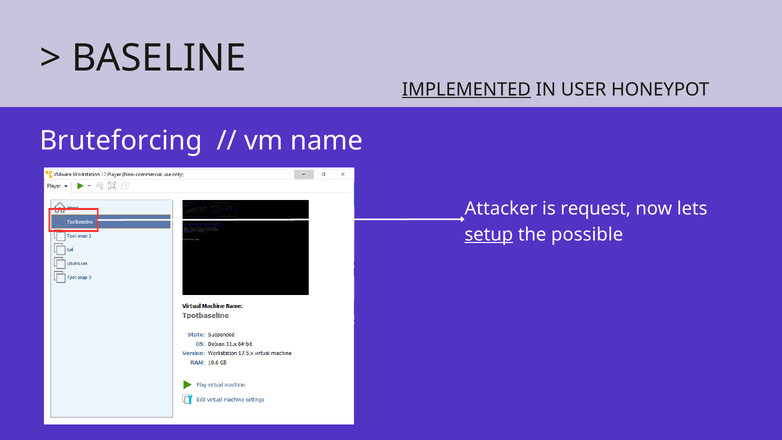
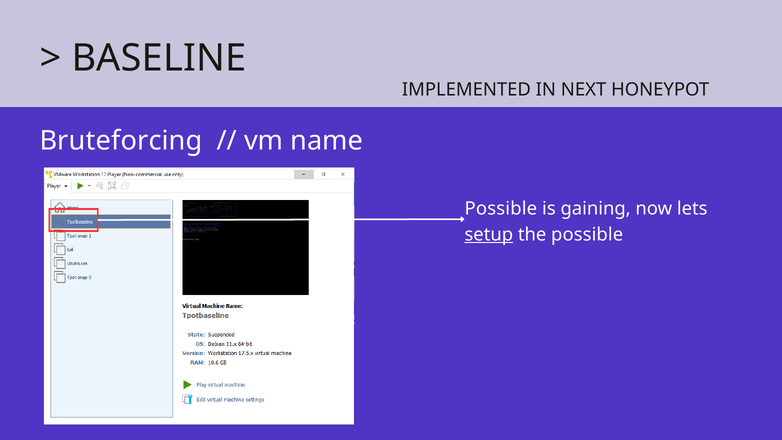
IMPLEMENTED underline: present -> none
USER: USER -> NEXT
Attacker at (501, 208): Attacker -> Possible
request: request -> gaining
